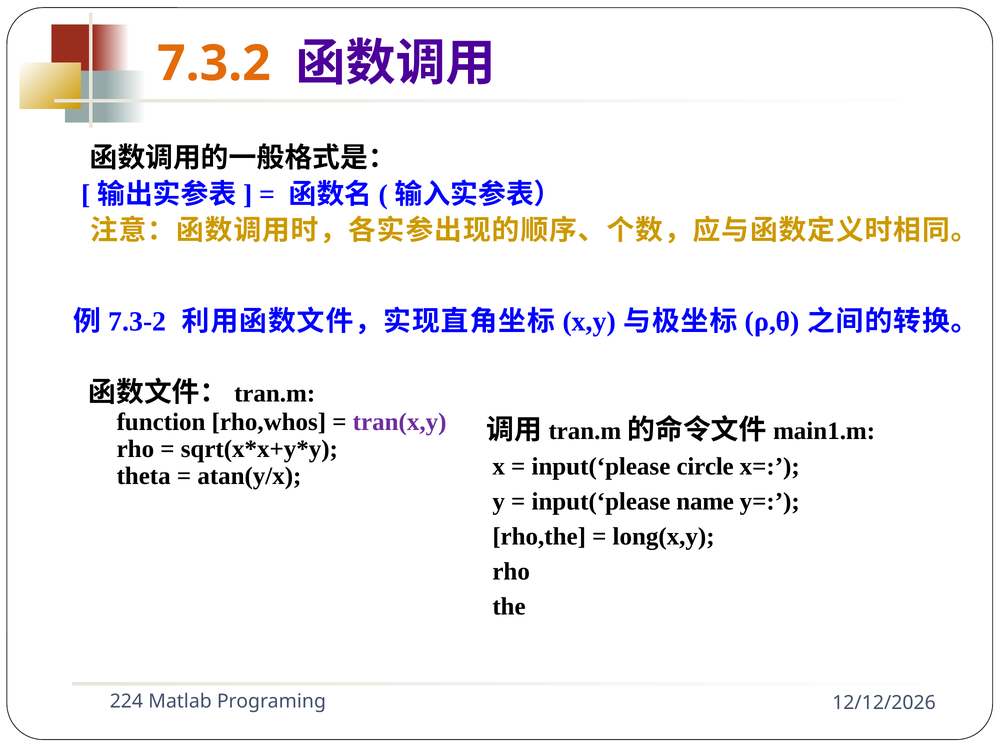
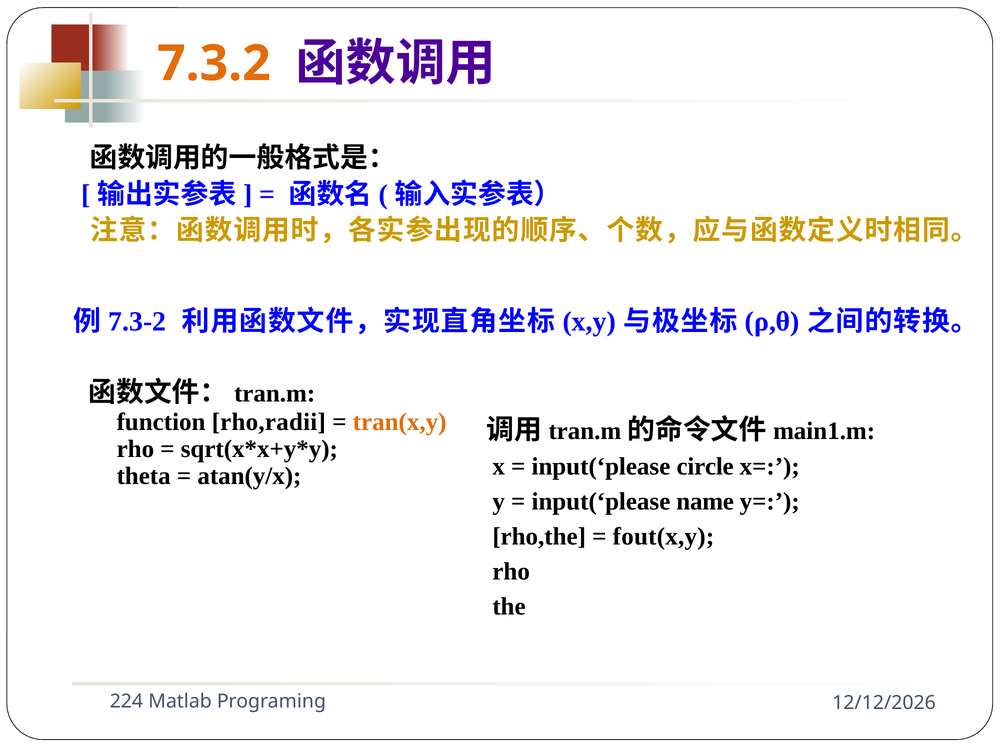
rho,whos: rho,whos -> rho,radii
tran(x,y colour: purple -> orange
long(x,y: long(x,y -> fout(x,y
